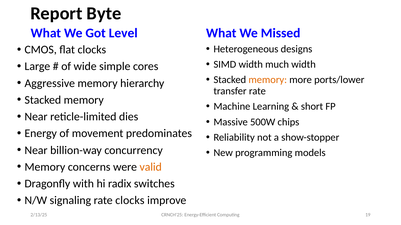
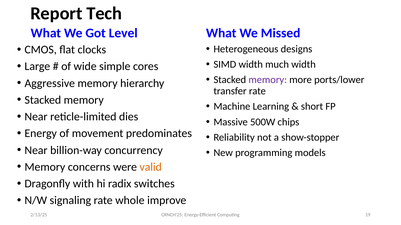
Byte: Byte -> Tech
memory at (268, 80) colour: orange -> purple
rate clocks: clocks -> whole
